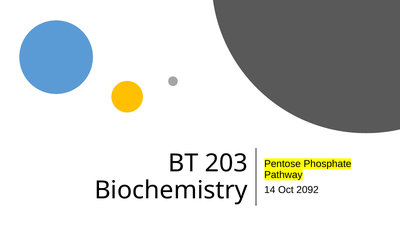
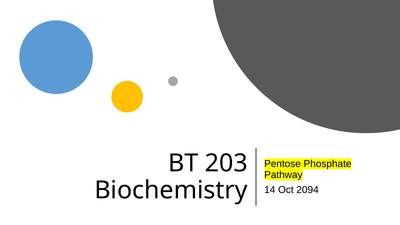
2092: 2092 -> 2094
